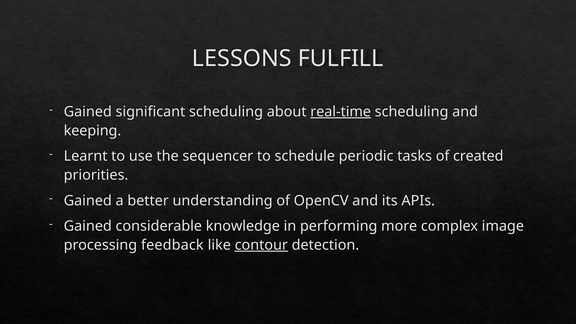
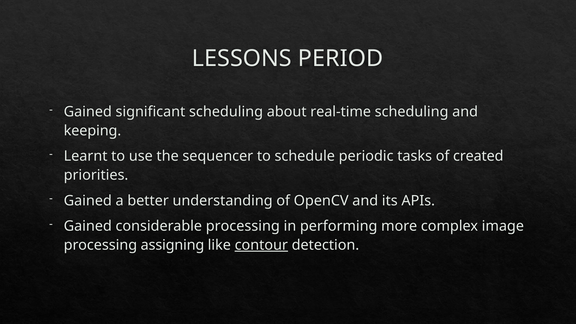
FULFILL: FULFILL -> PERIOD
real-time underline: present -> none
considerable knowledge: knowledge -> processing
feedback: feedback -> assigning
